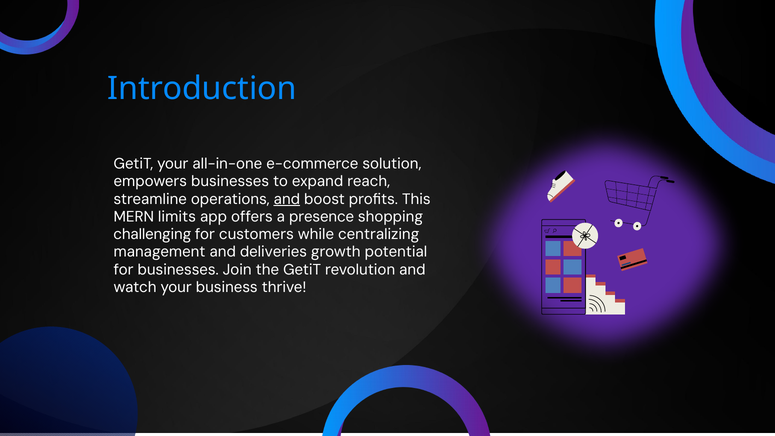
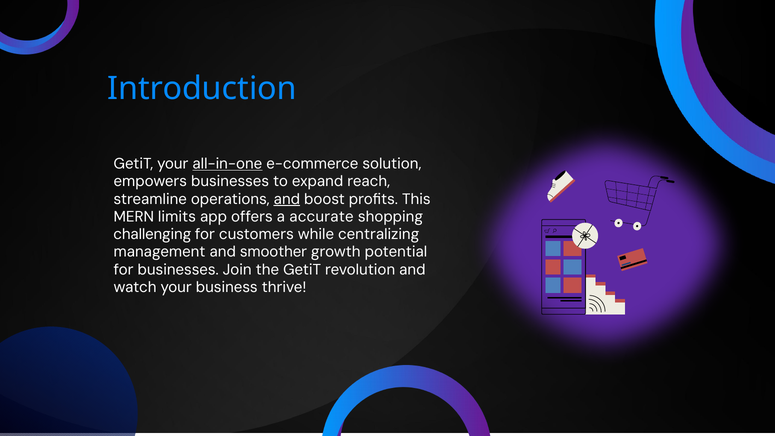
all-in-one underline: none -> present
presence: presence -> accurate
deliveries: deliveries -> smoother
